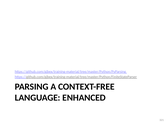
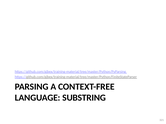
ENHANCED: ENHANCED -> SUBSTRING
